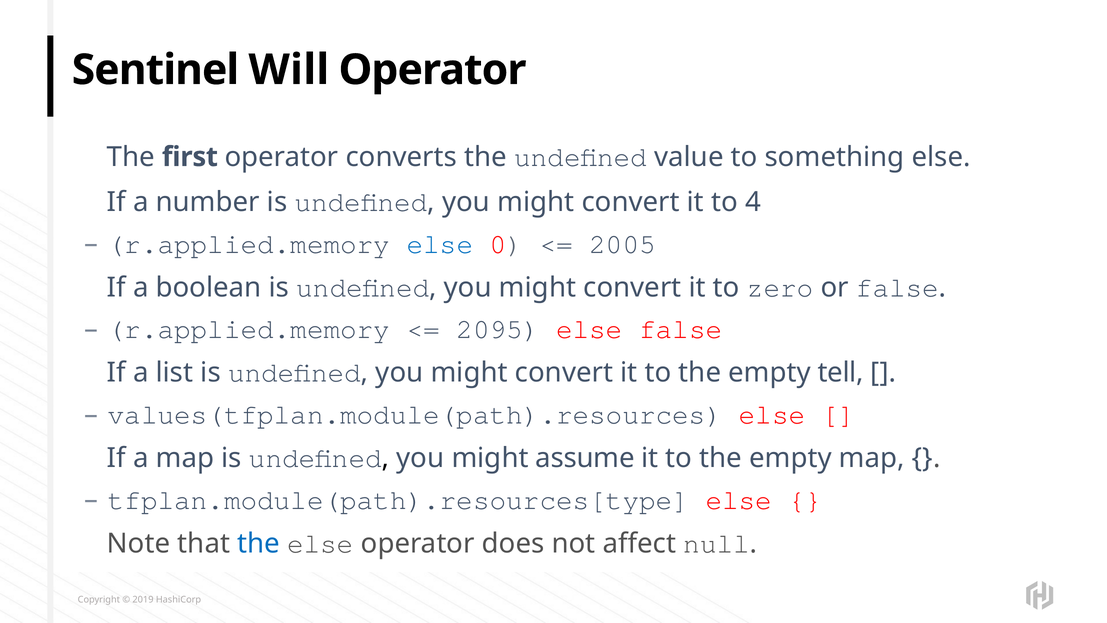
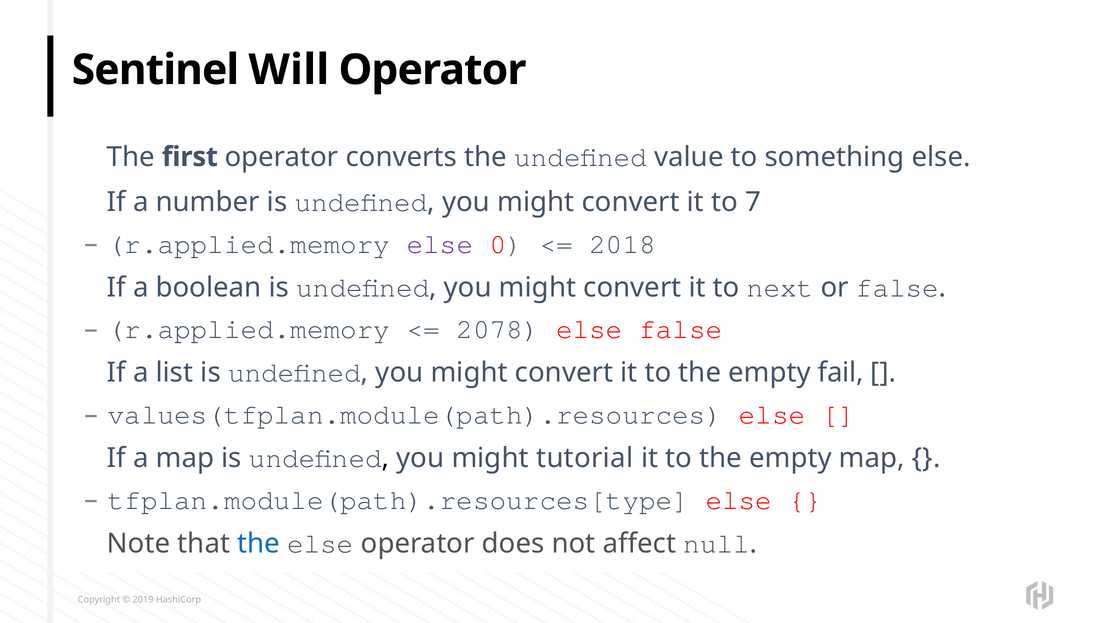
4: 4 -> 7
else at (440, 244) colour: blue -> purple
2005: 2005 -> 2018
zero: zero -> next
2095: 2095 -> 2078
tell: tell -> fail
assume: assume -> tutorial
